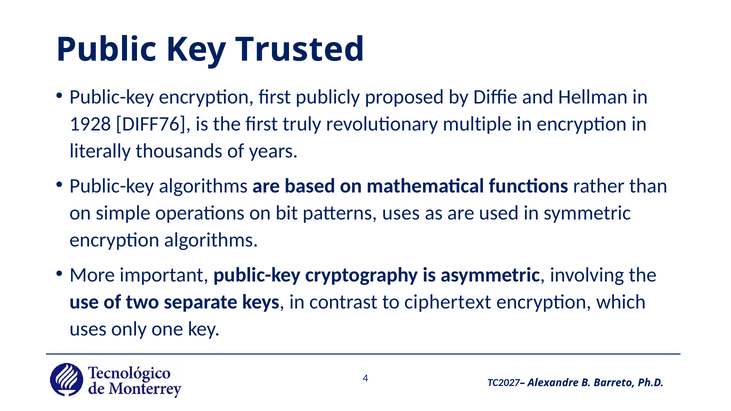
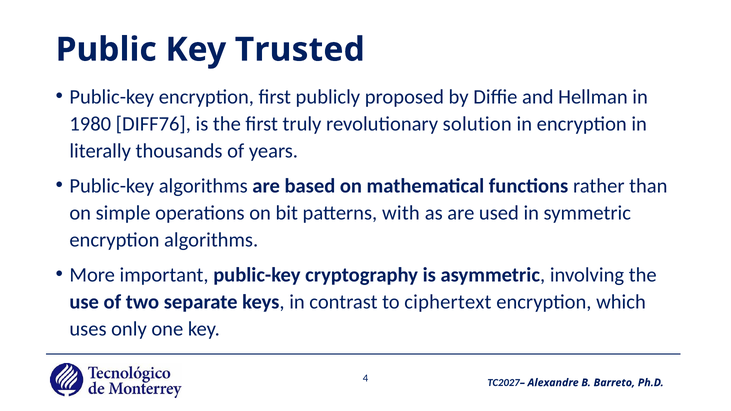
1928: 1928 -> 1980
multiple: multiple -> solution
patterns uses: uses -> with
